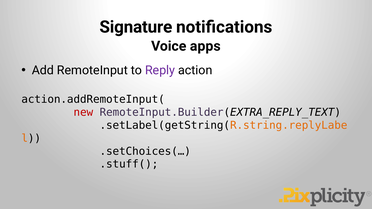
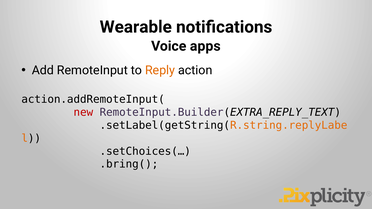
Signature: Signature -> Wearable
Reply colour: purple -> orange
.stuff(: .stuff( -> .bring(
